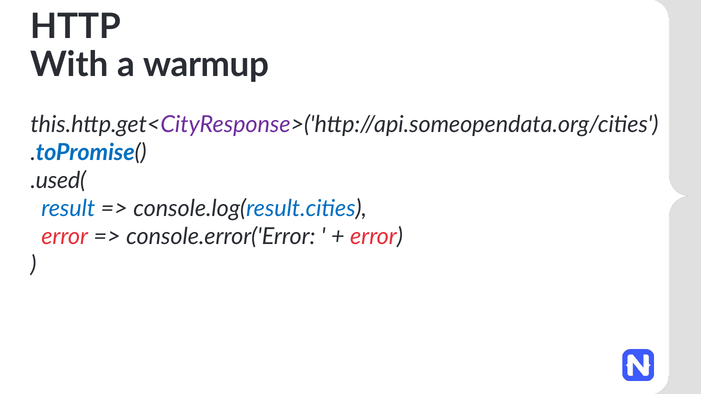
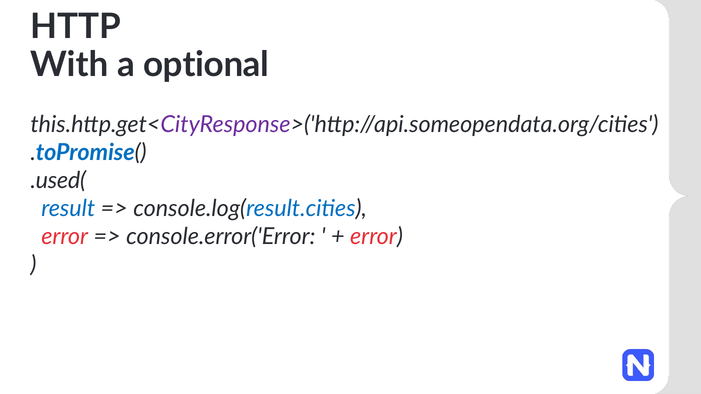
warmup: warmup -> optional
